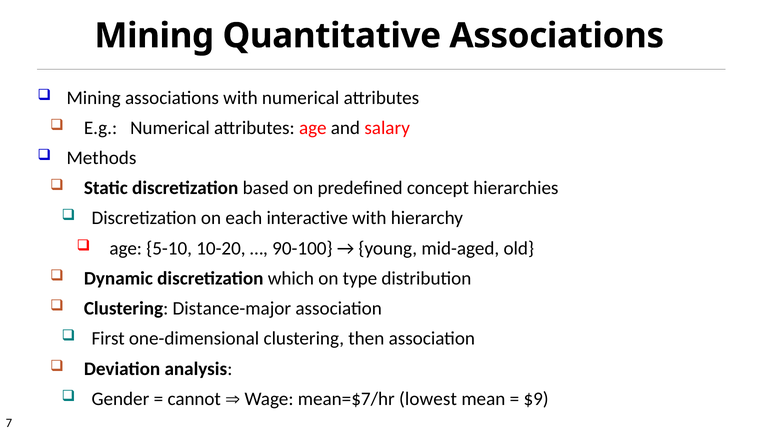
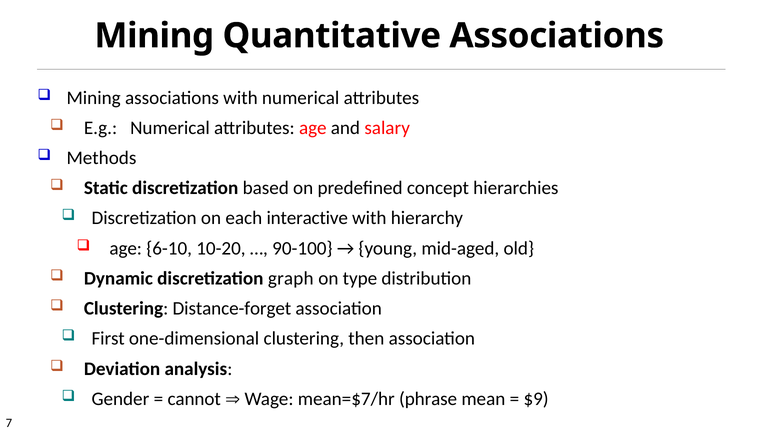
5-10: 5-10 -> 6-10
which: which -> graph
Distance-major: Distance-major -> Distance-forget
lowest: lowest -> phrase
